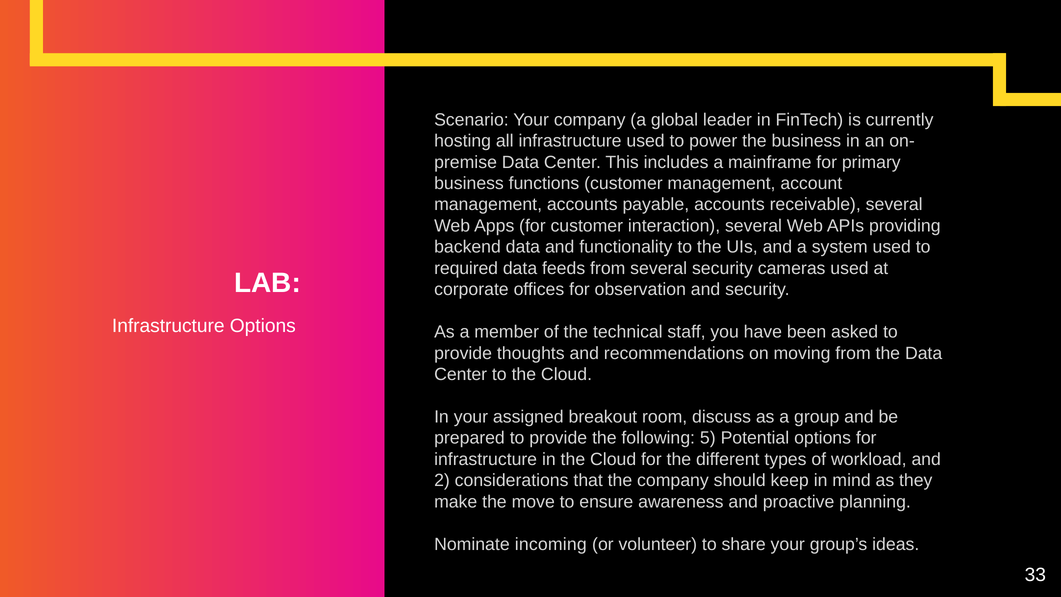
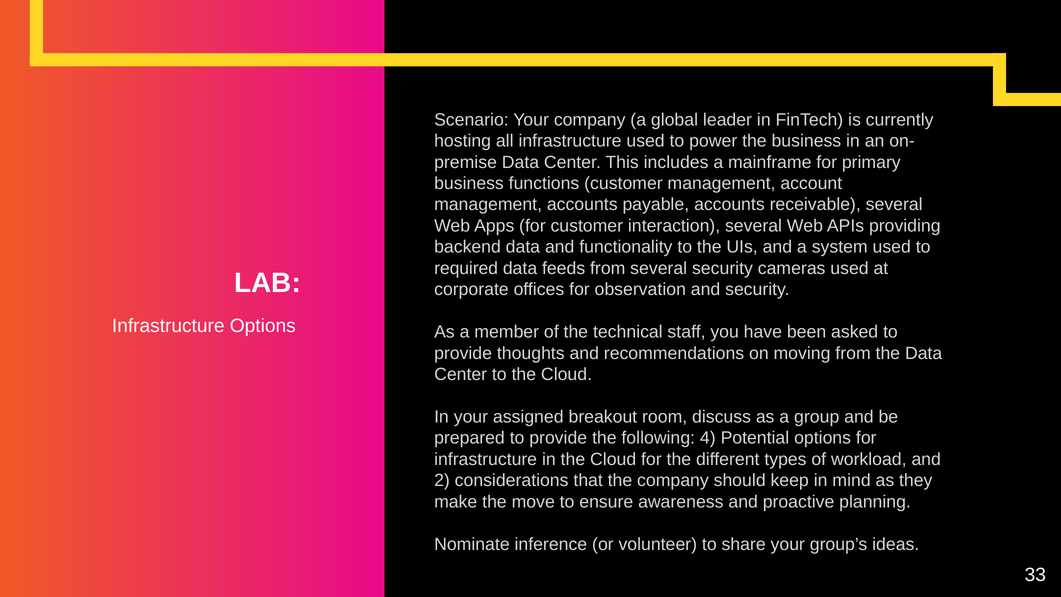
5: 5 -> 4
incoming: incoming -> inference
